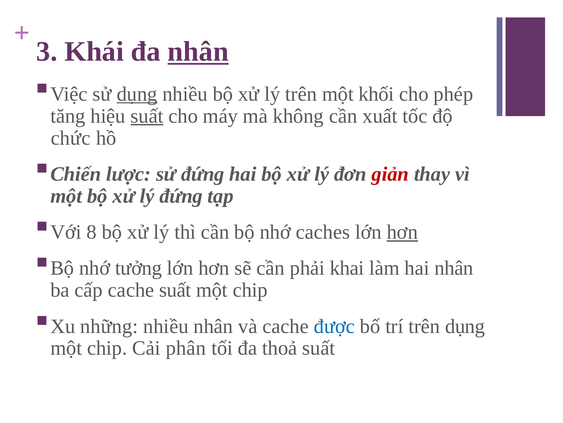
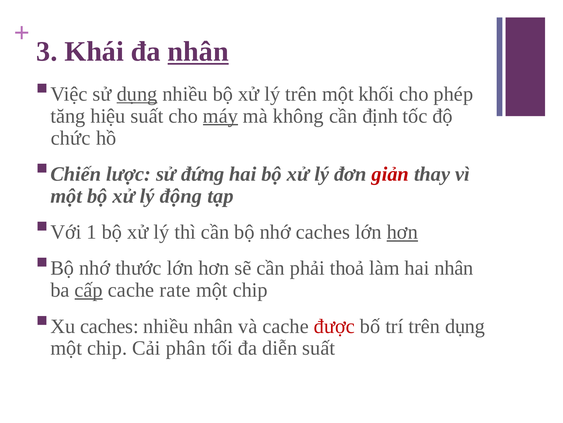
suất at (147, 116) underline: present -> none
máy underline: none -> present
xuất: xuất -> định
lý đứng: đứng -> động
8: 8 -> 1
tưởng: tưởng -> thước
khai: khai -> thoả
cấp underline: none -> present
cache suất: suất -> rate
những at (109, 326): những -> caches
được colour: blue -> red
thoả: thoả -> diễn
